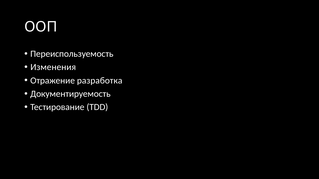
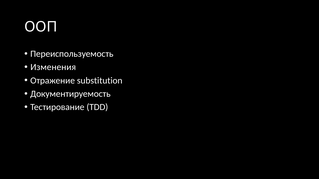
разработка: разработка -> substitution
